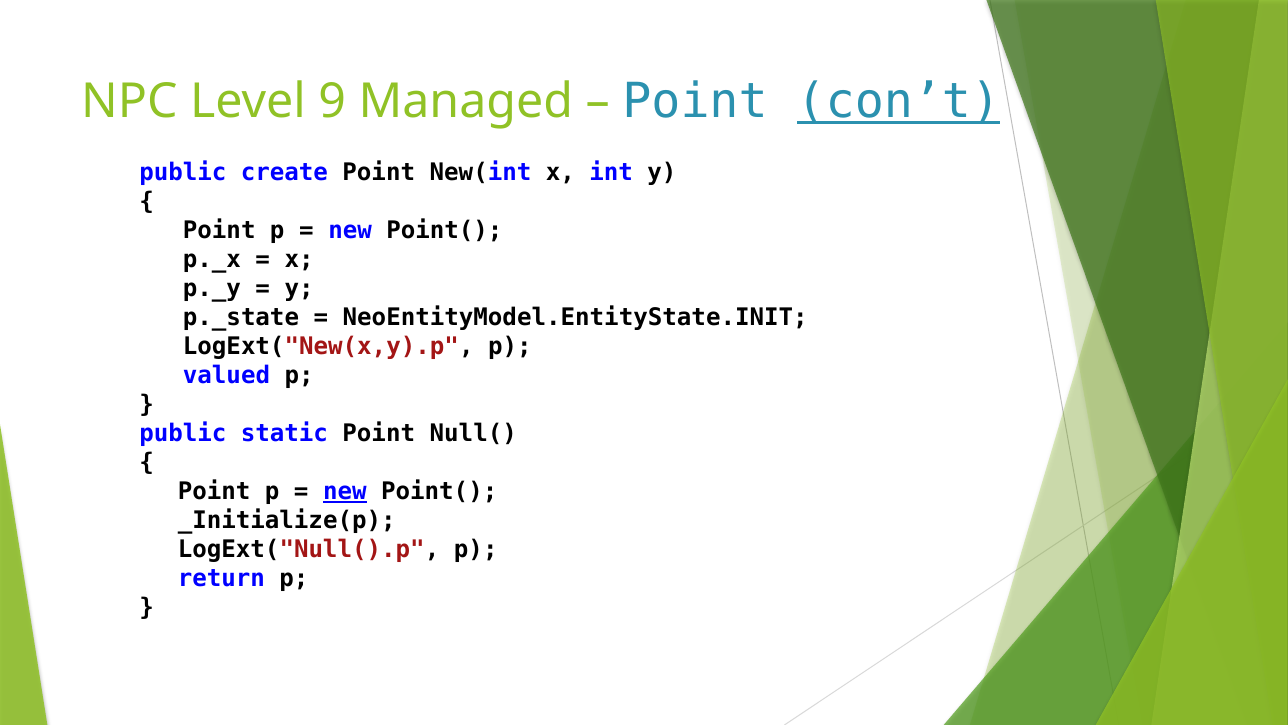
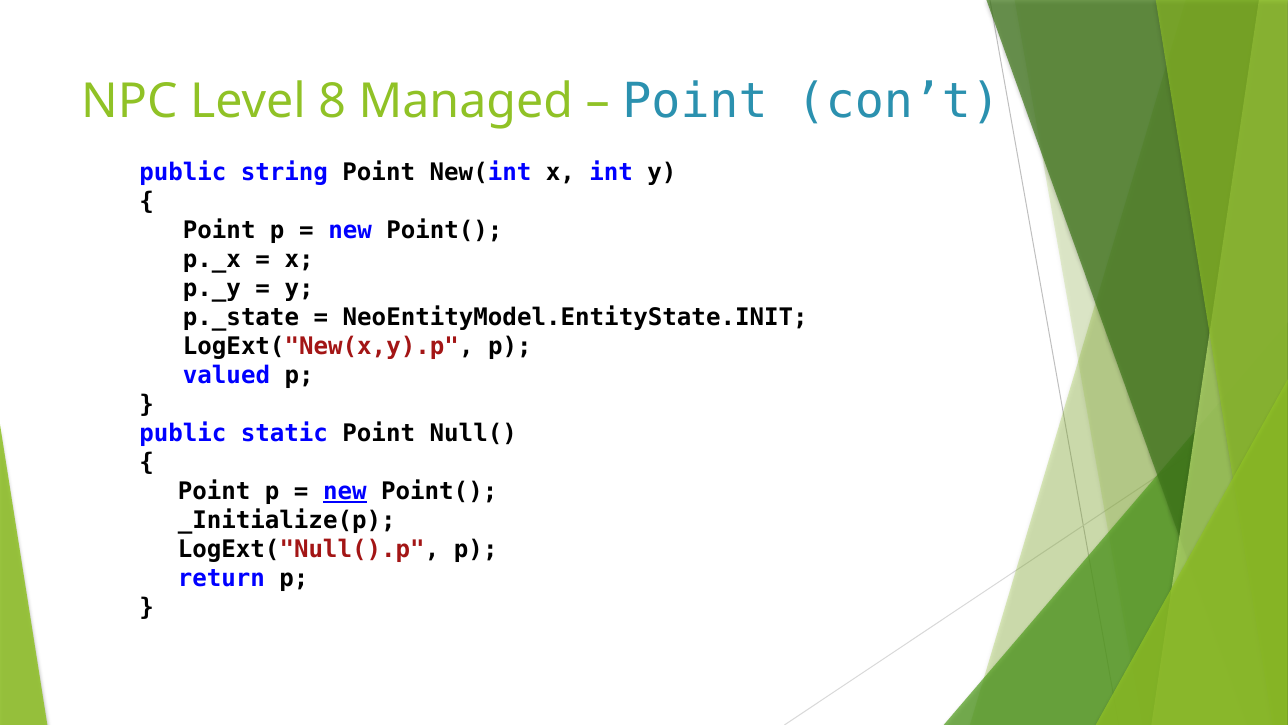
9: 9 -> 8
con’t underline: present -> none
create: create -> string
